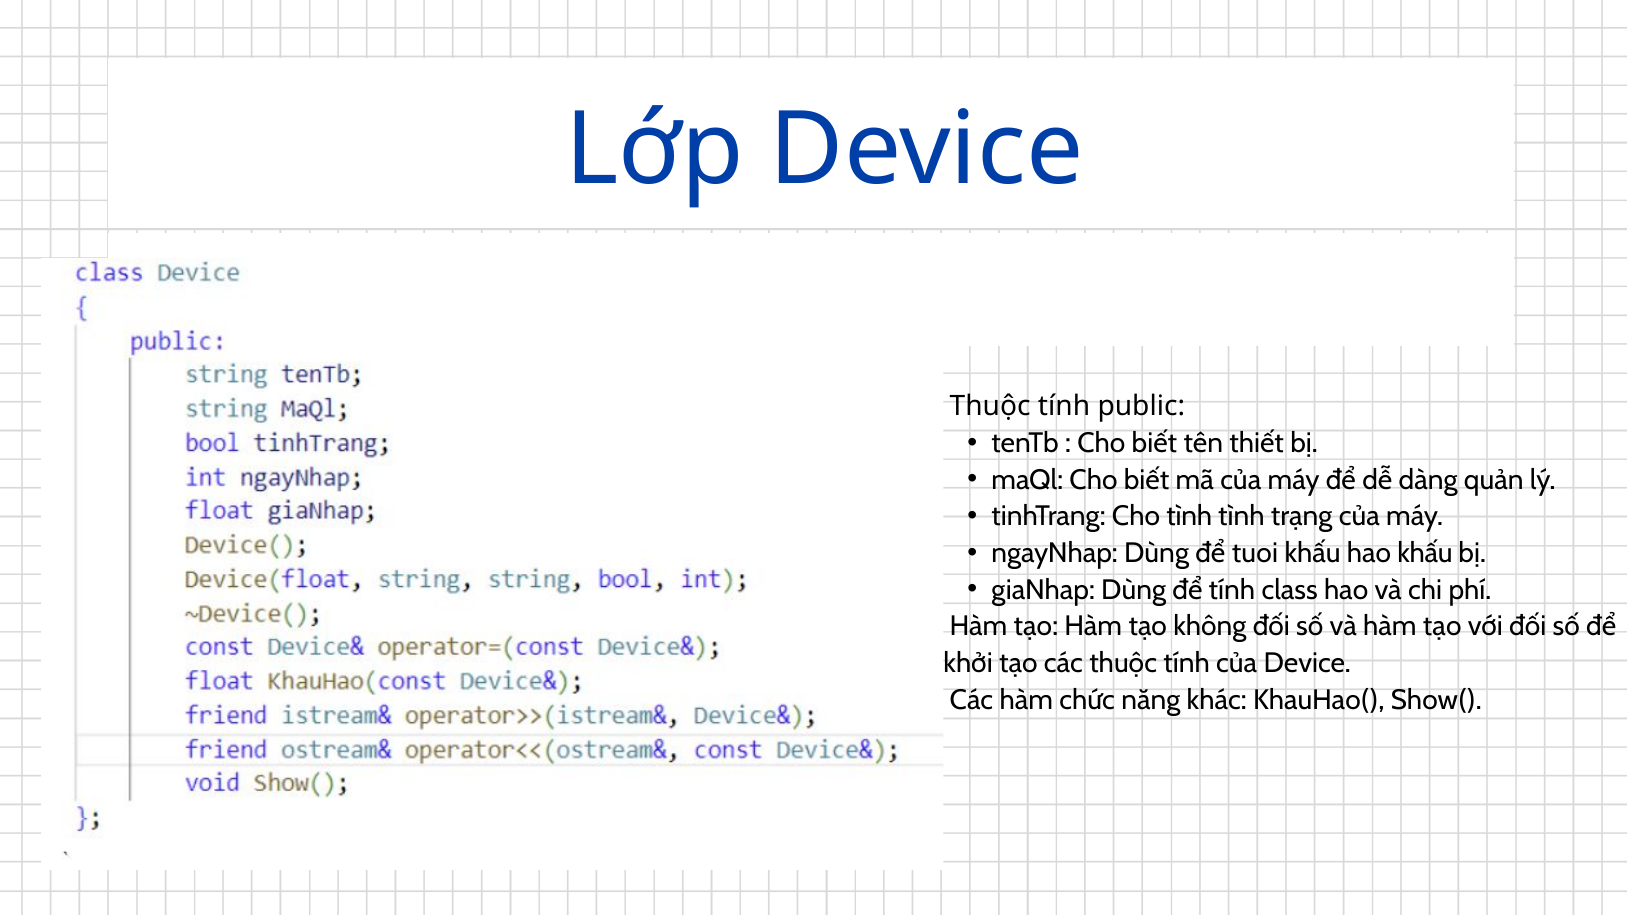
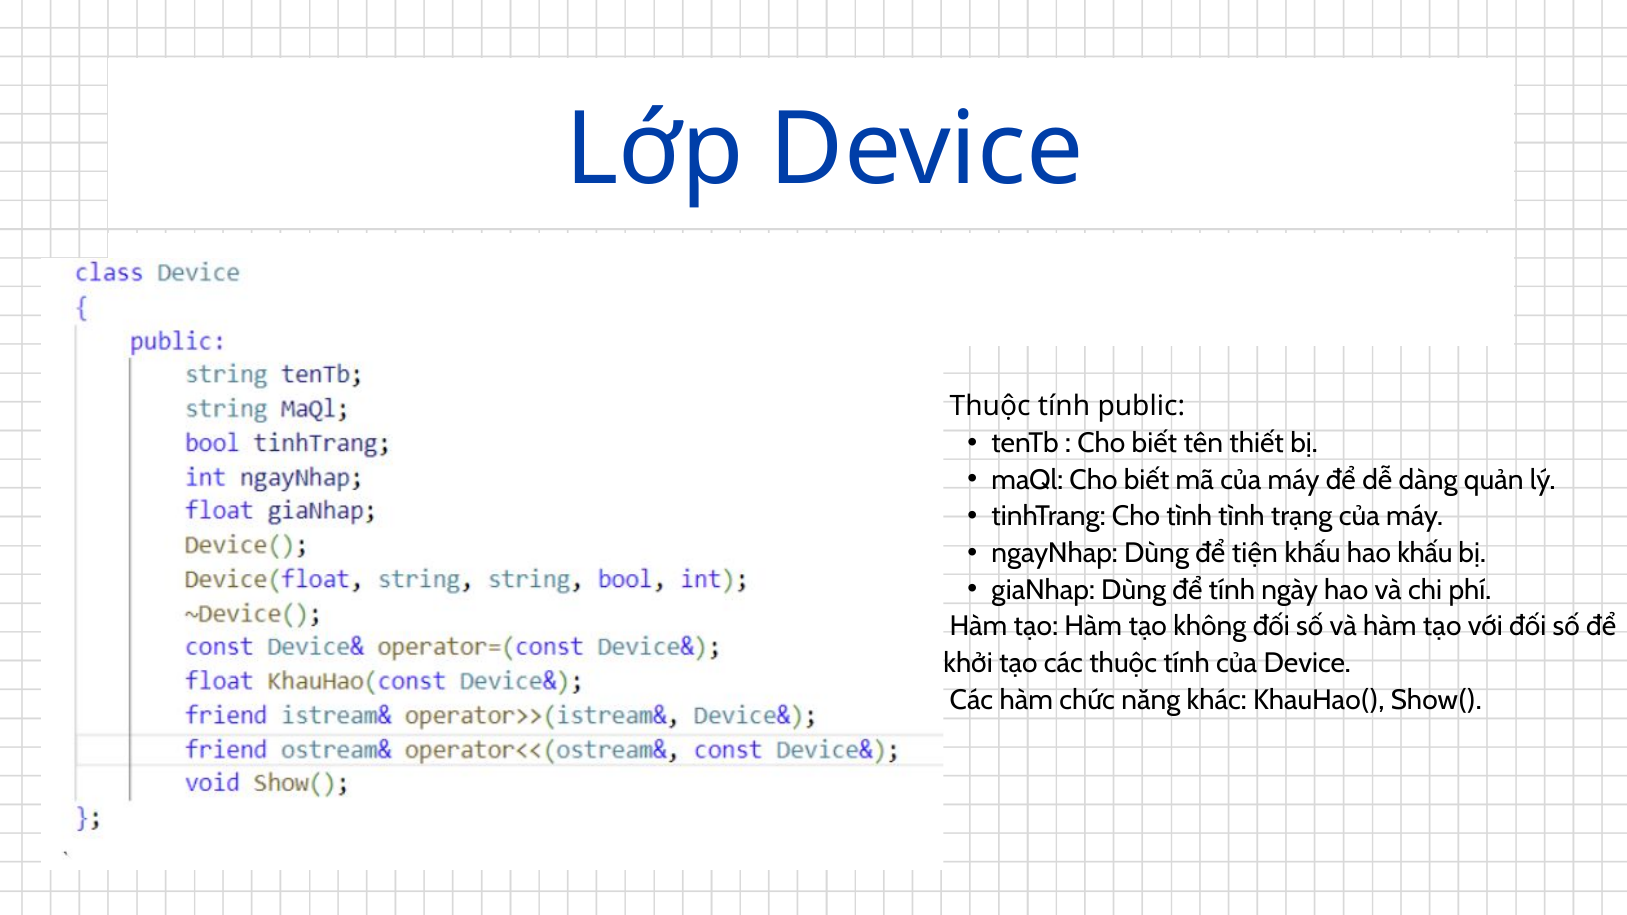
tuoi: tuoi -> tiện
class: class -> ngày
